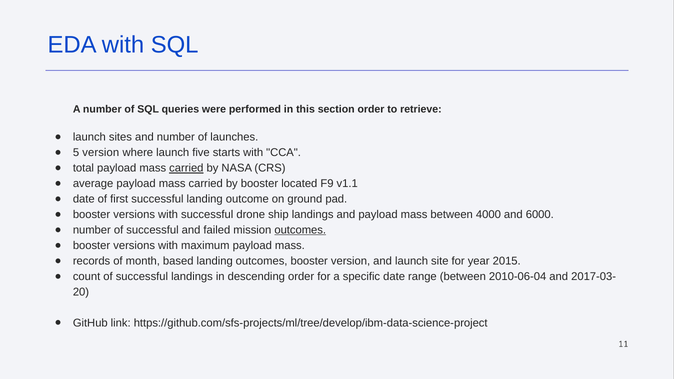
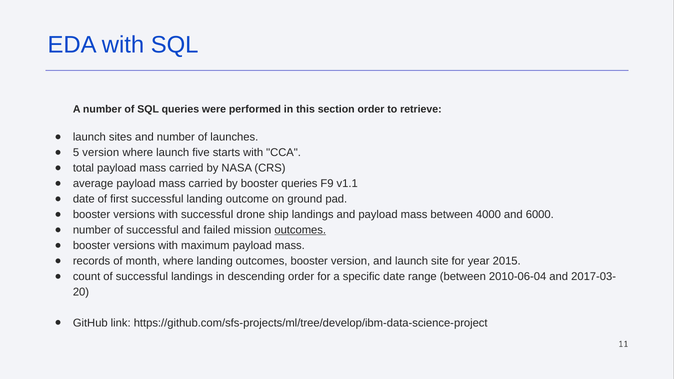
carried at (186, 168) underline: present -> none
booster located: located -> queries
month based: based -> where
